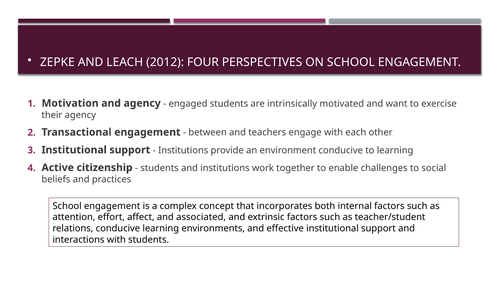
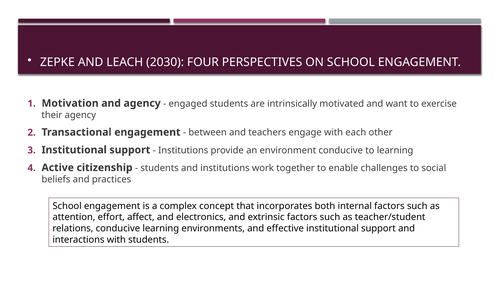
2012: 2012 -> 2030
associated: associated -> electronics
